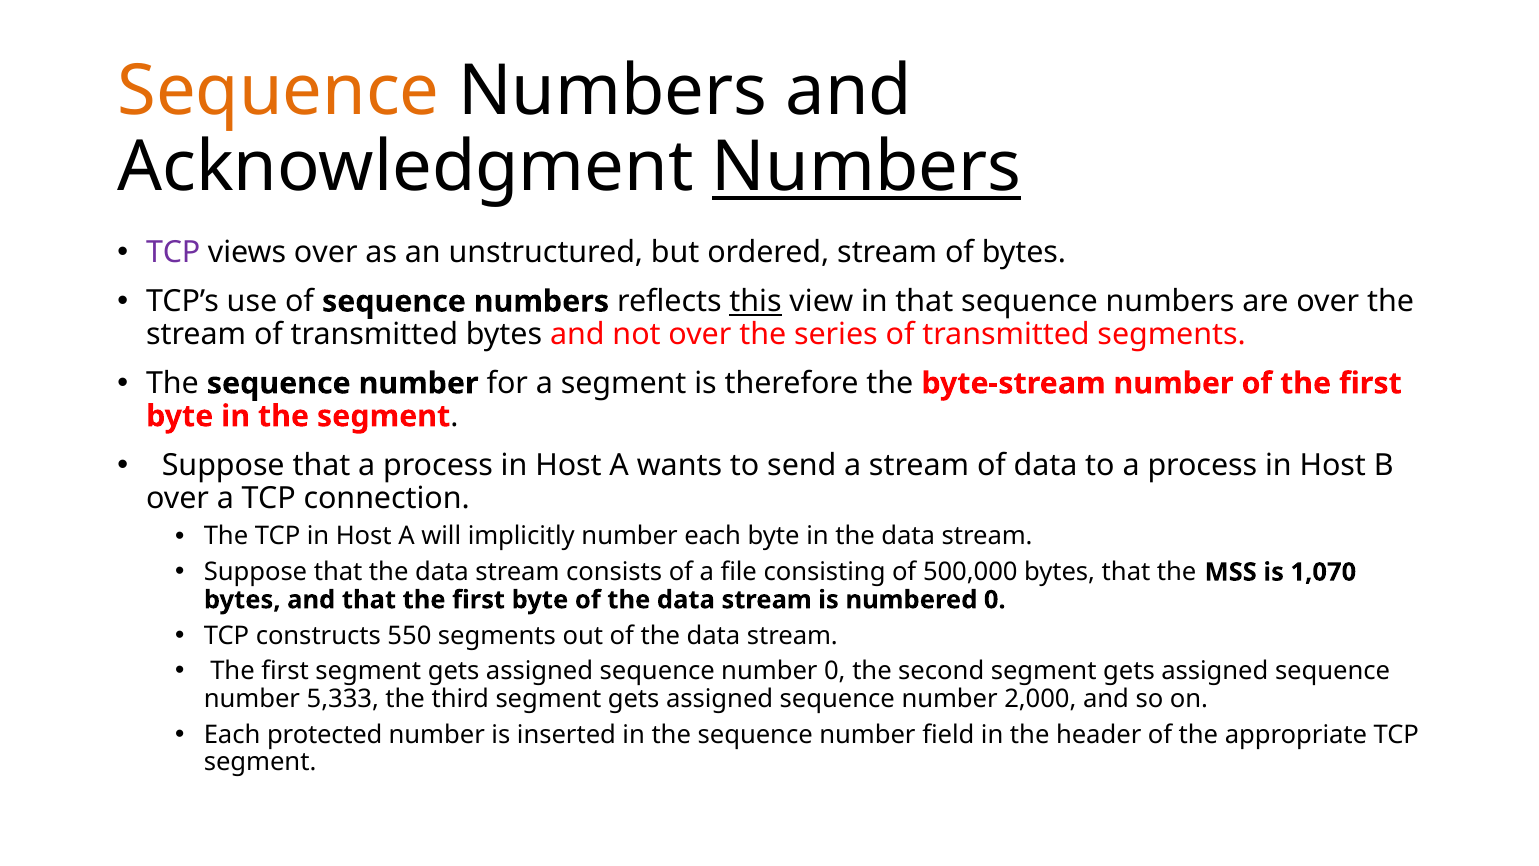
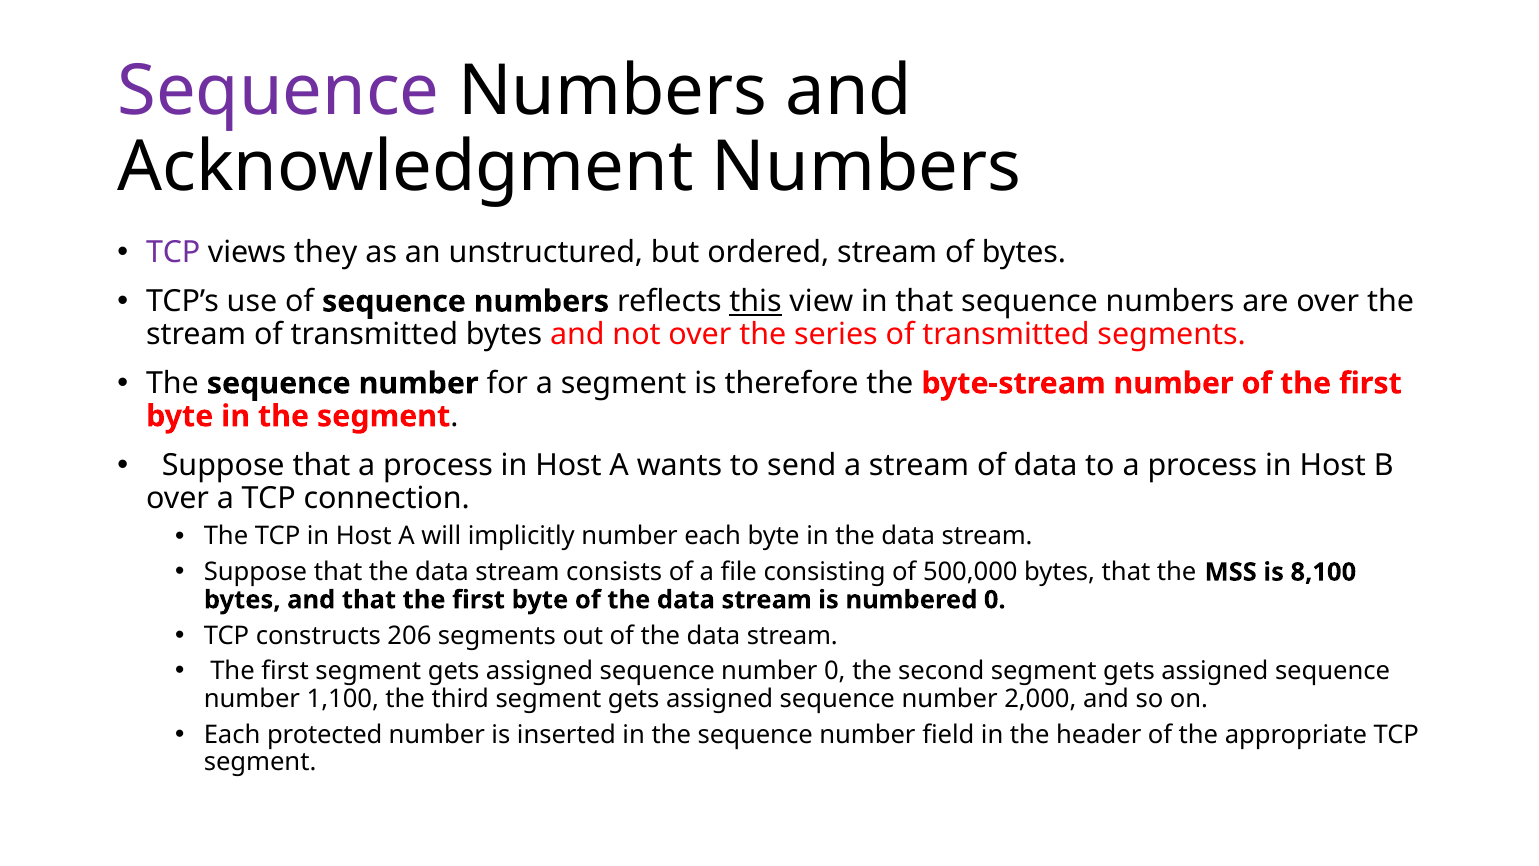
Sequence at (279, 91) colour: orange -> purple
Numbers at (867, 167) underline: present -> none
views over: over -> they
1,070: 1,070 -> 8,100
550: 550 -> 206
5,333: 5,333 -> 1,100
